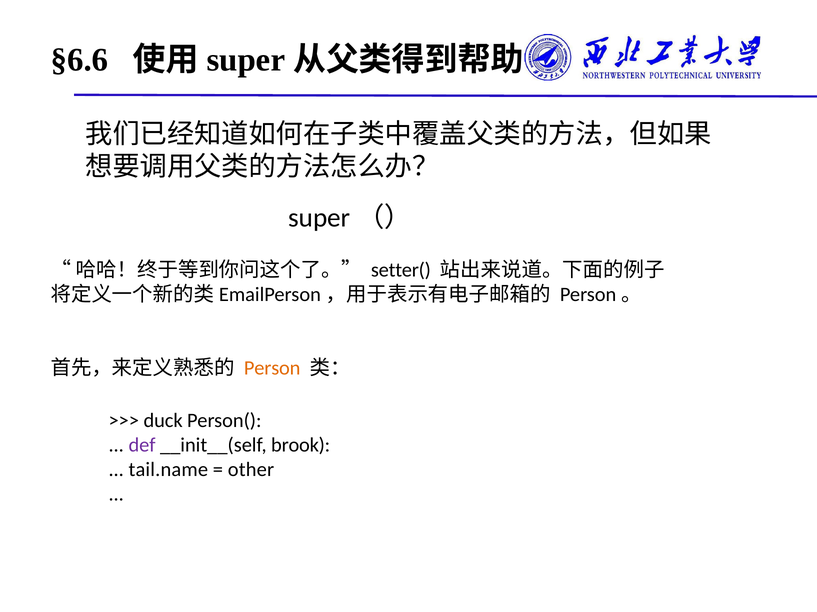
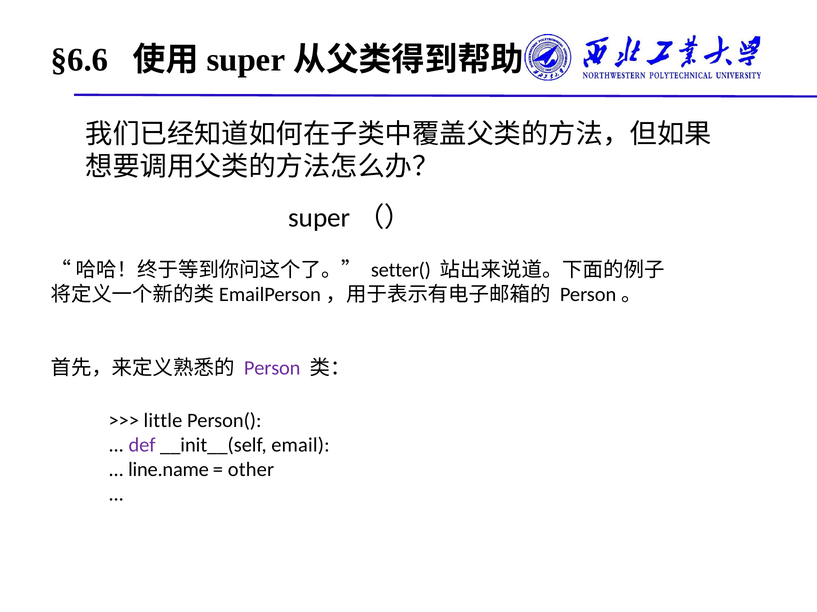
Person colour: orange -> purple
duck: duck -> little
brook: brook -> email
tail.name: tail.name -> line.name
